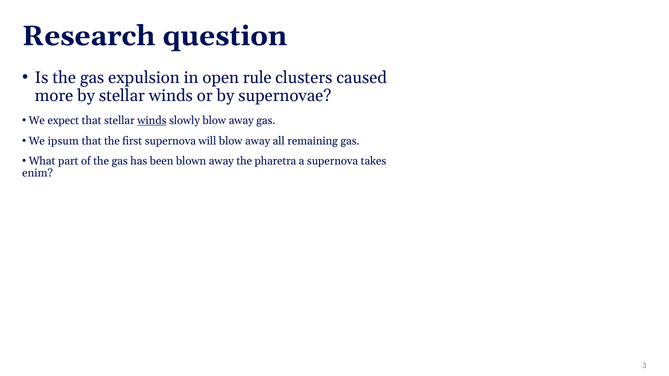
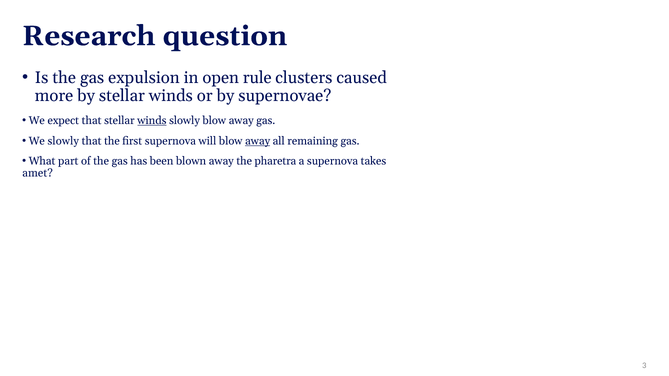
We ipsum: ipsum -> slowly
away at (258, 141) underline: none -> present
enim: enim -> amet
